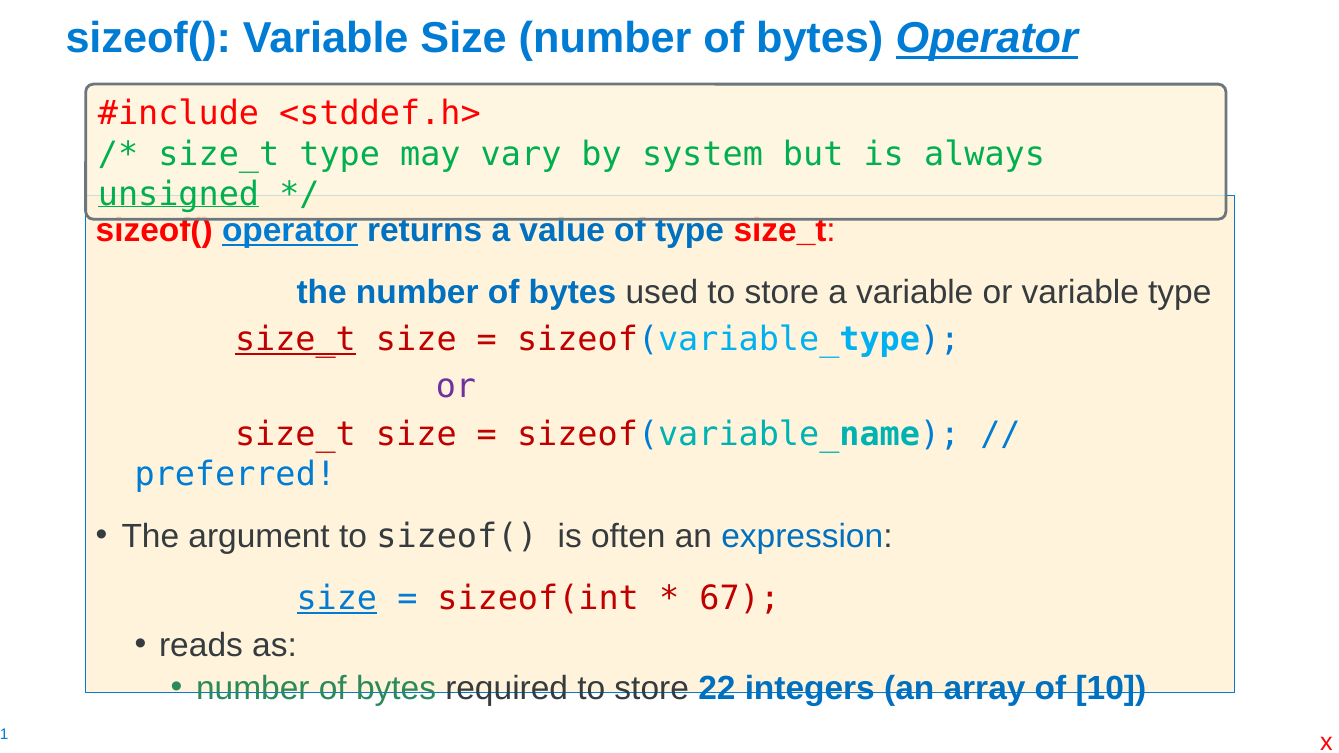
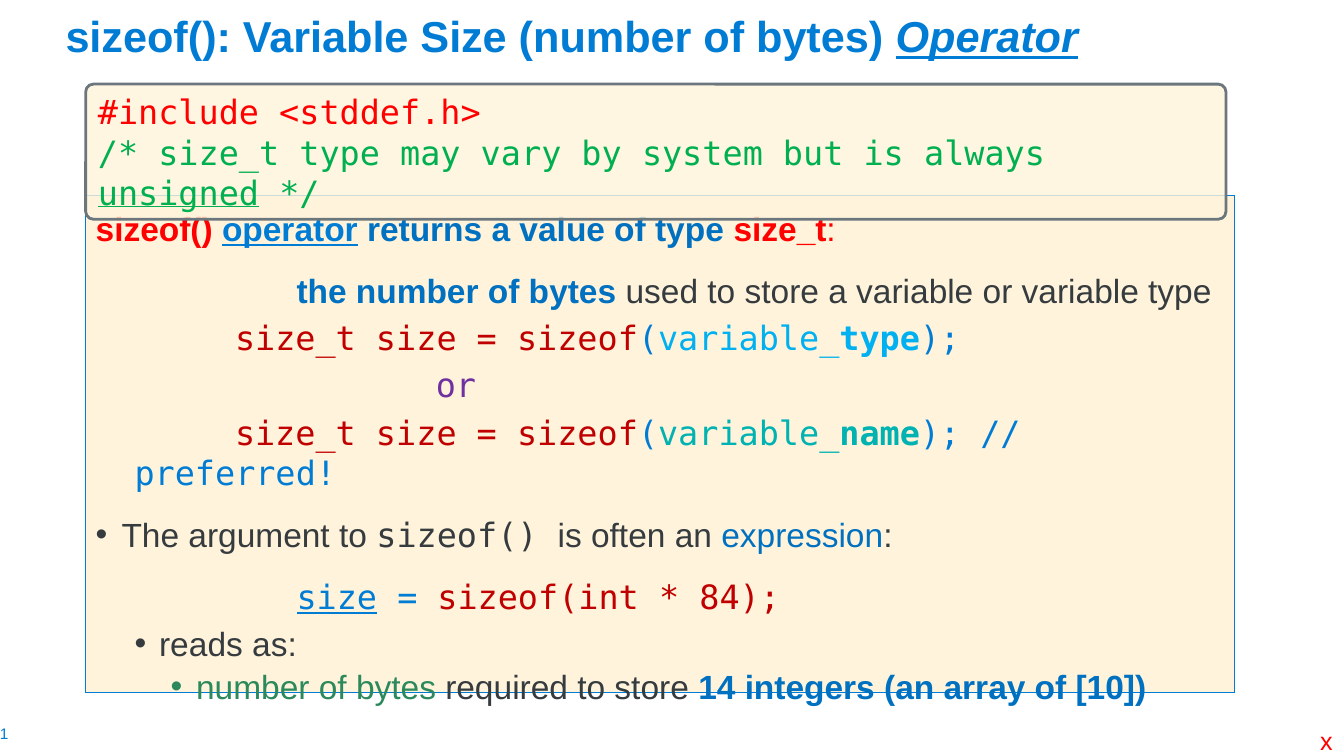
size_t at (295, 340) underline: present -> none
67: 67 -> 84
22: 22 -> 14
